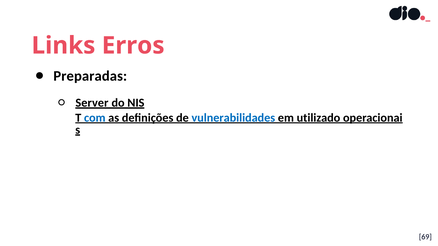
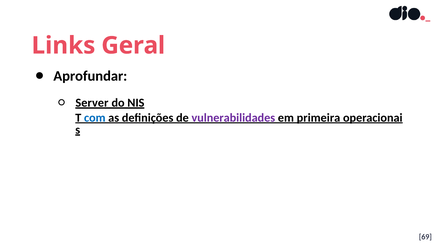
Erros: Erros -> Geral
Preparadas: Preparadas -> Aprofundar
vulnerabilidades colour: blue -> purple
utilizado: utilizado -> primeira
